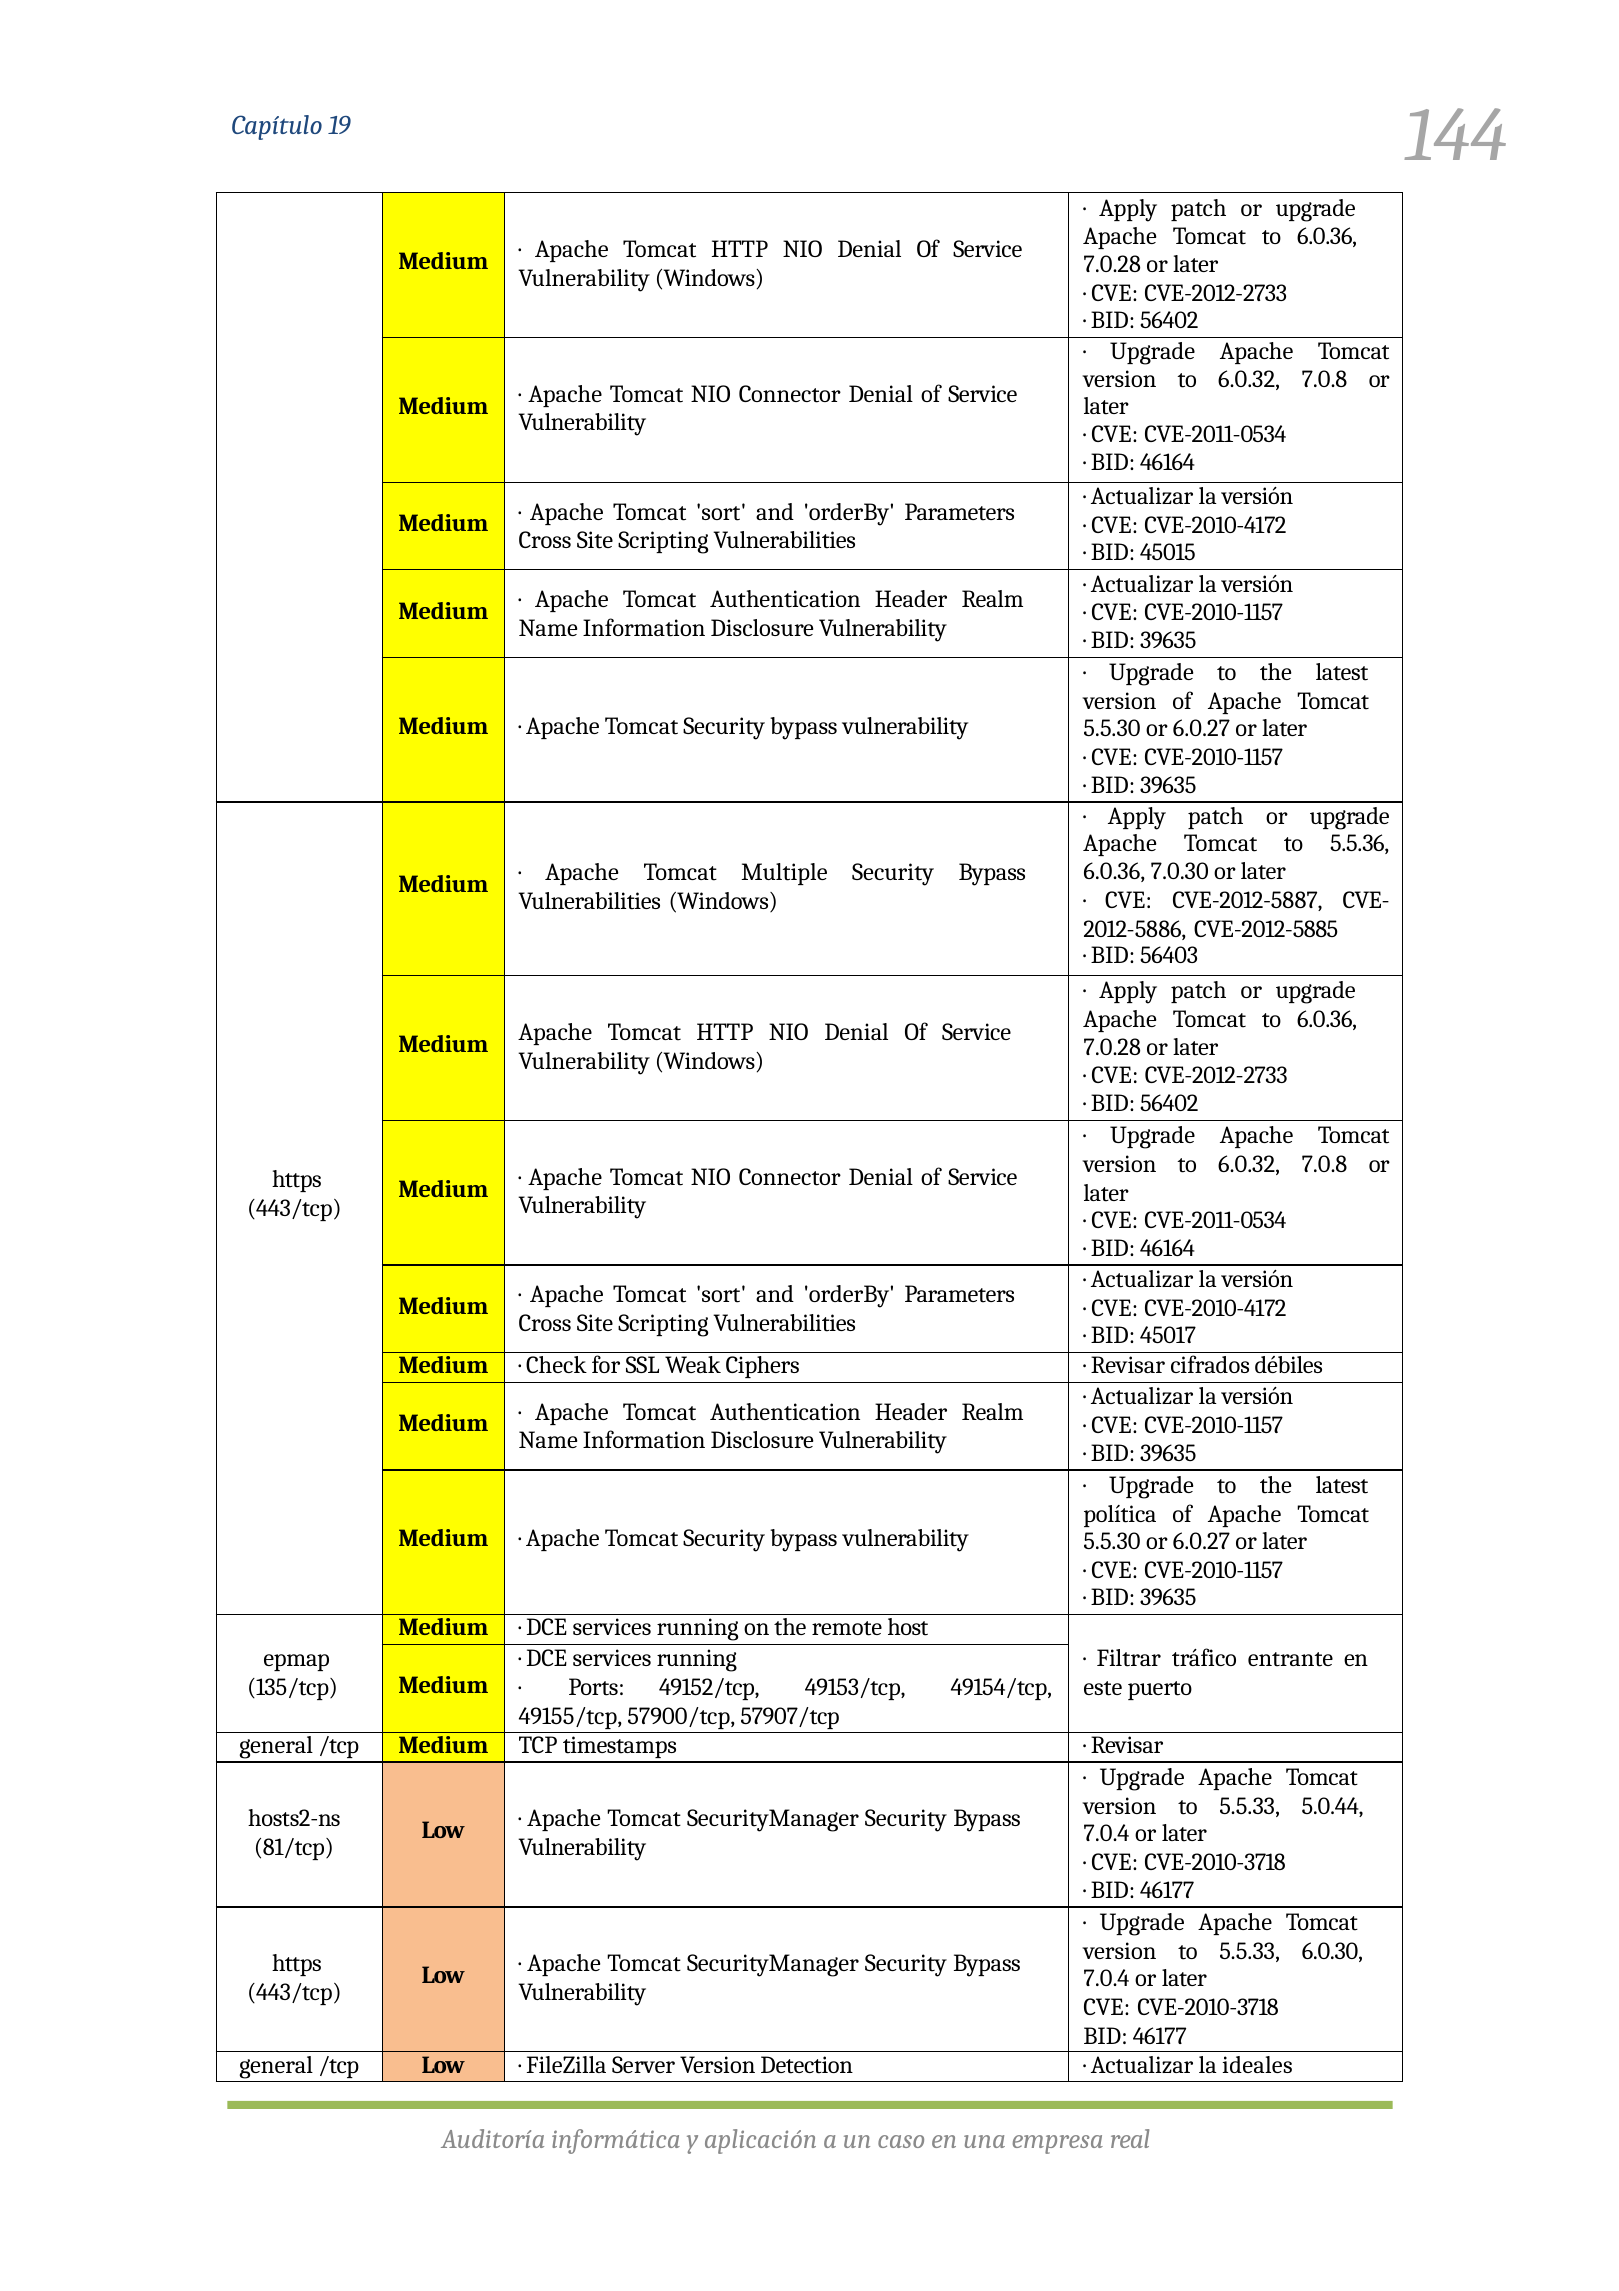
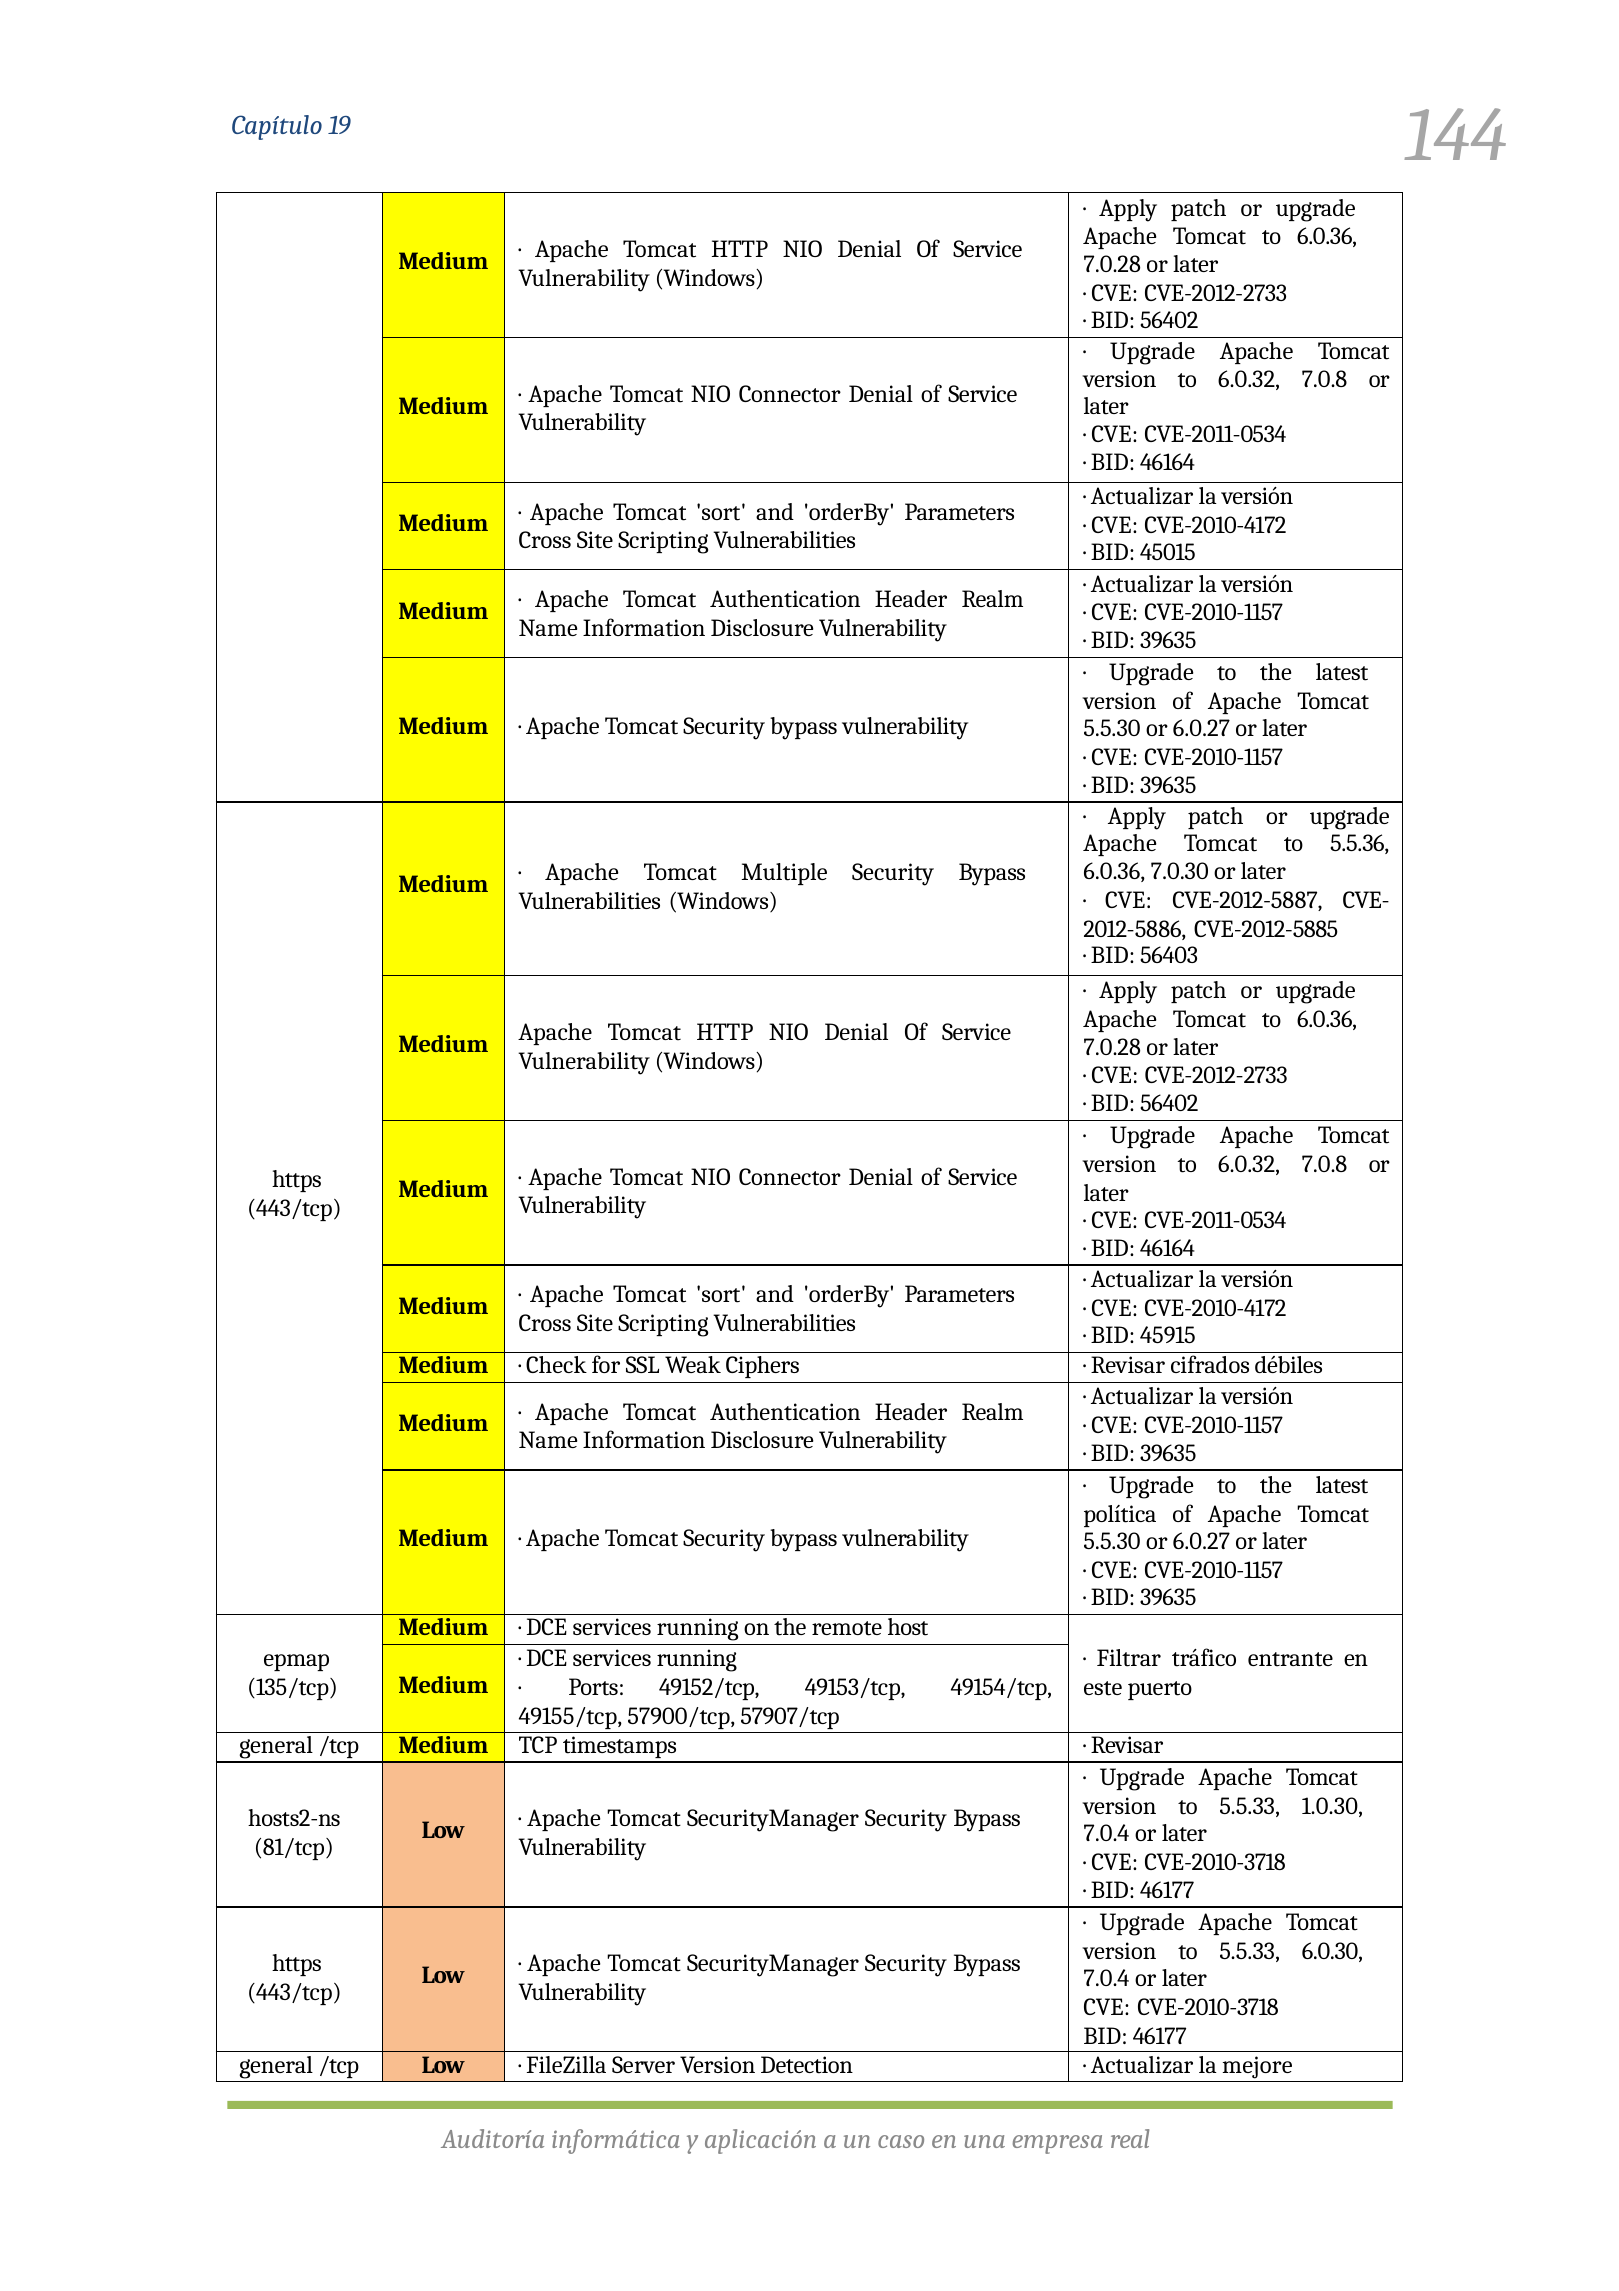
45017: 45017 -> 45915
5.0.44: 5.0.44 -> 1.0.30
ideales: ideales -> mejore
